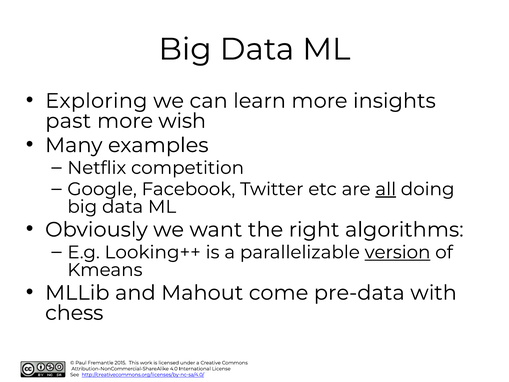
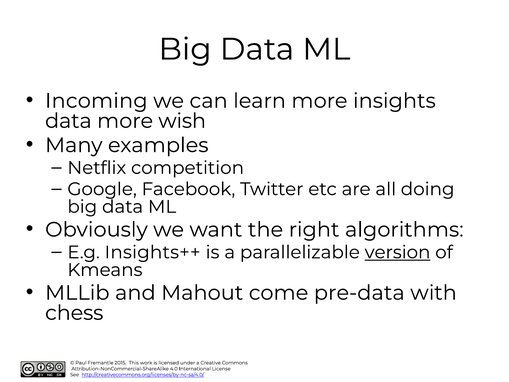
Exploring: Exploring -> Incoming
past at (68, 121): past -> data
all underline: present -> none
Looking++: Looking++ -> Insights++
